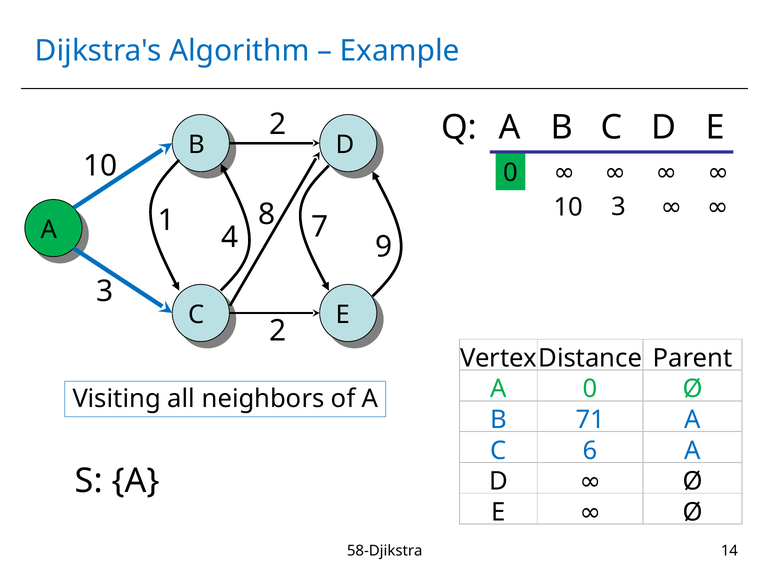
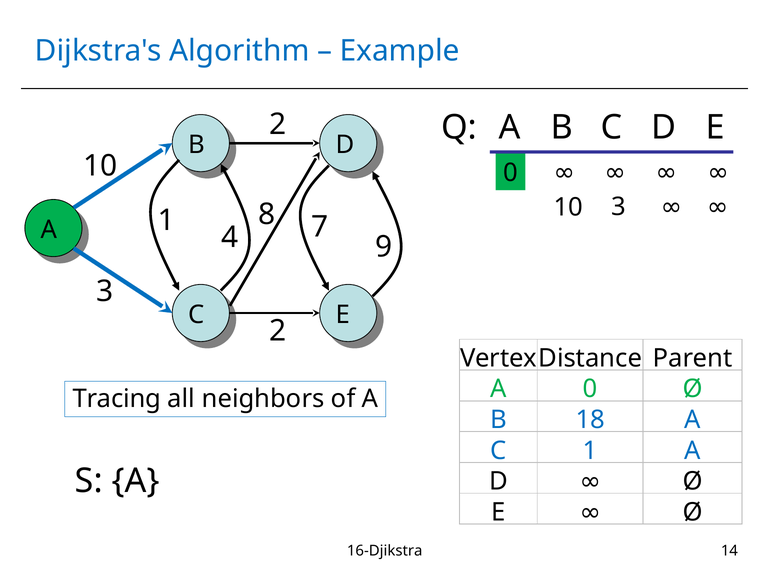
Visiting: Visiting -> Tracing
71: 71 -> 18
C 6: 6 -> 1
58-Djikstra: 58-Djikstra -> 16-Djikstra
